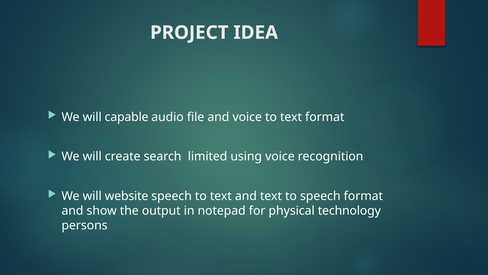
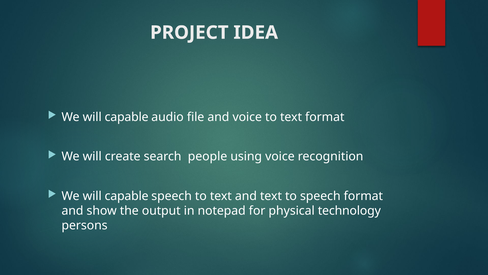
limited: limited -> people
website at (127, 196): website -> capable
